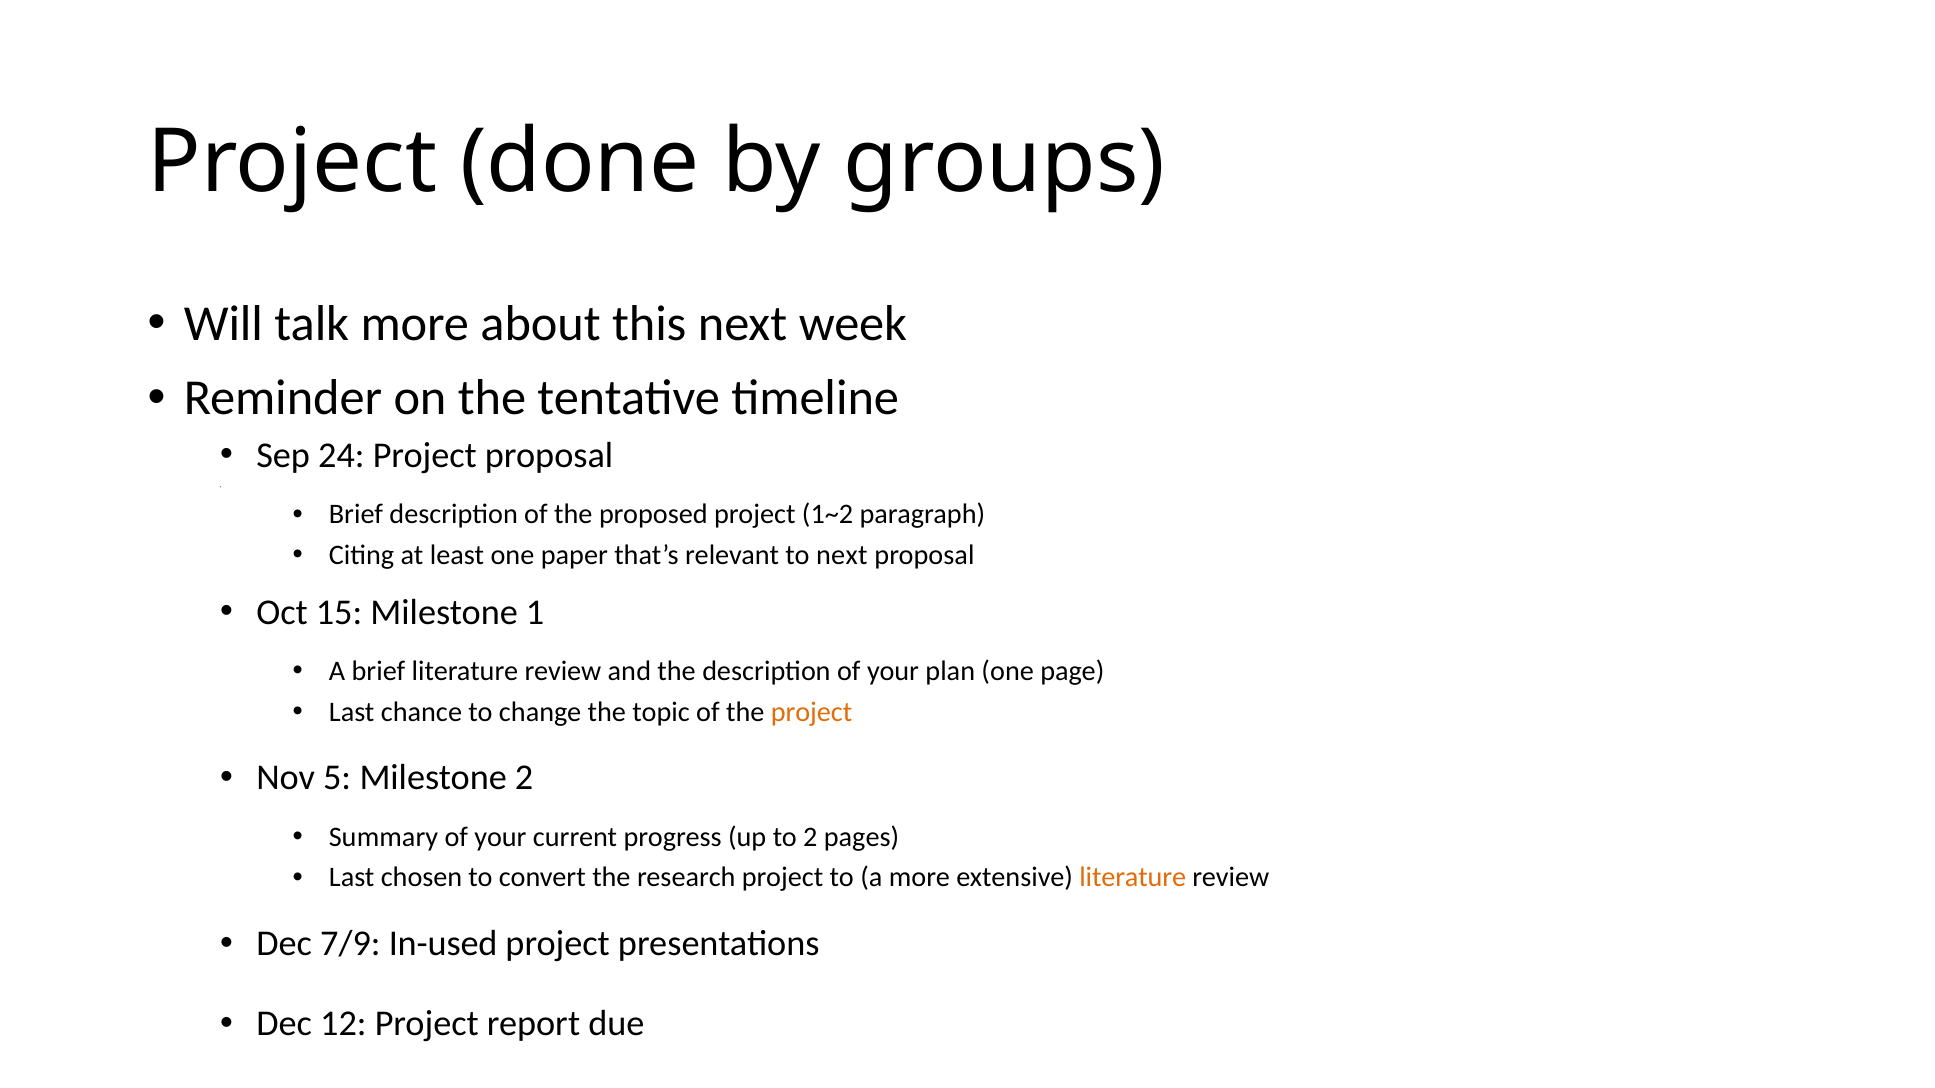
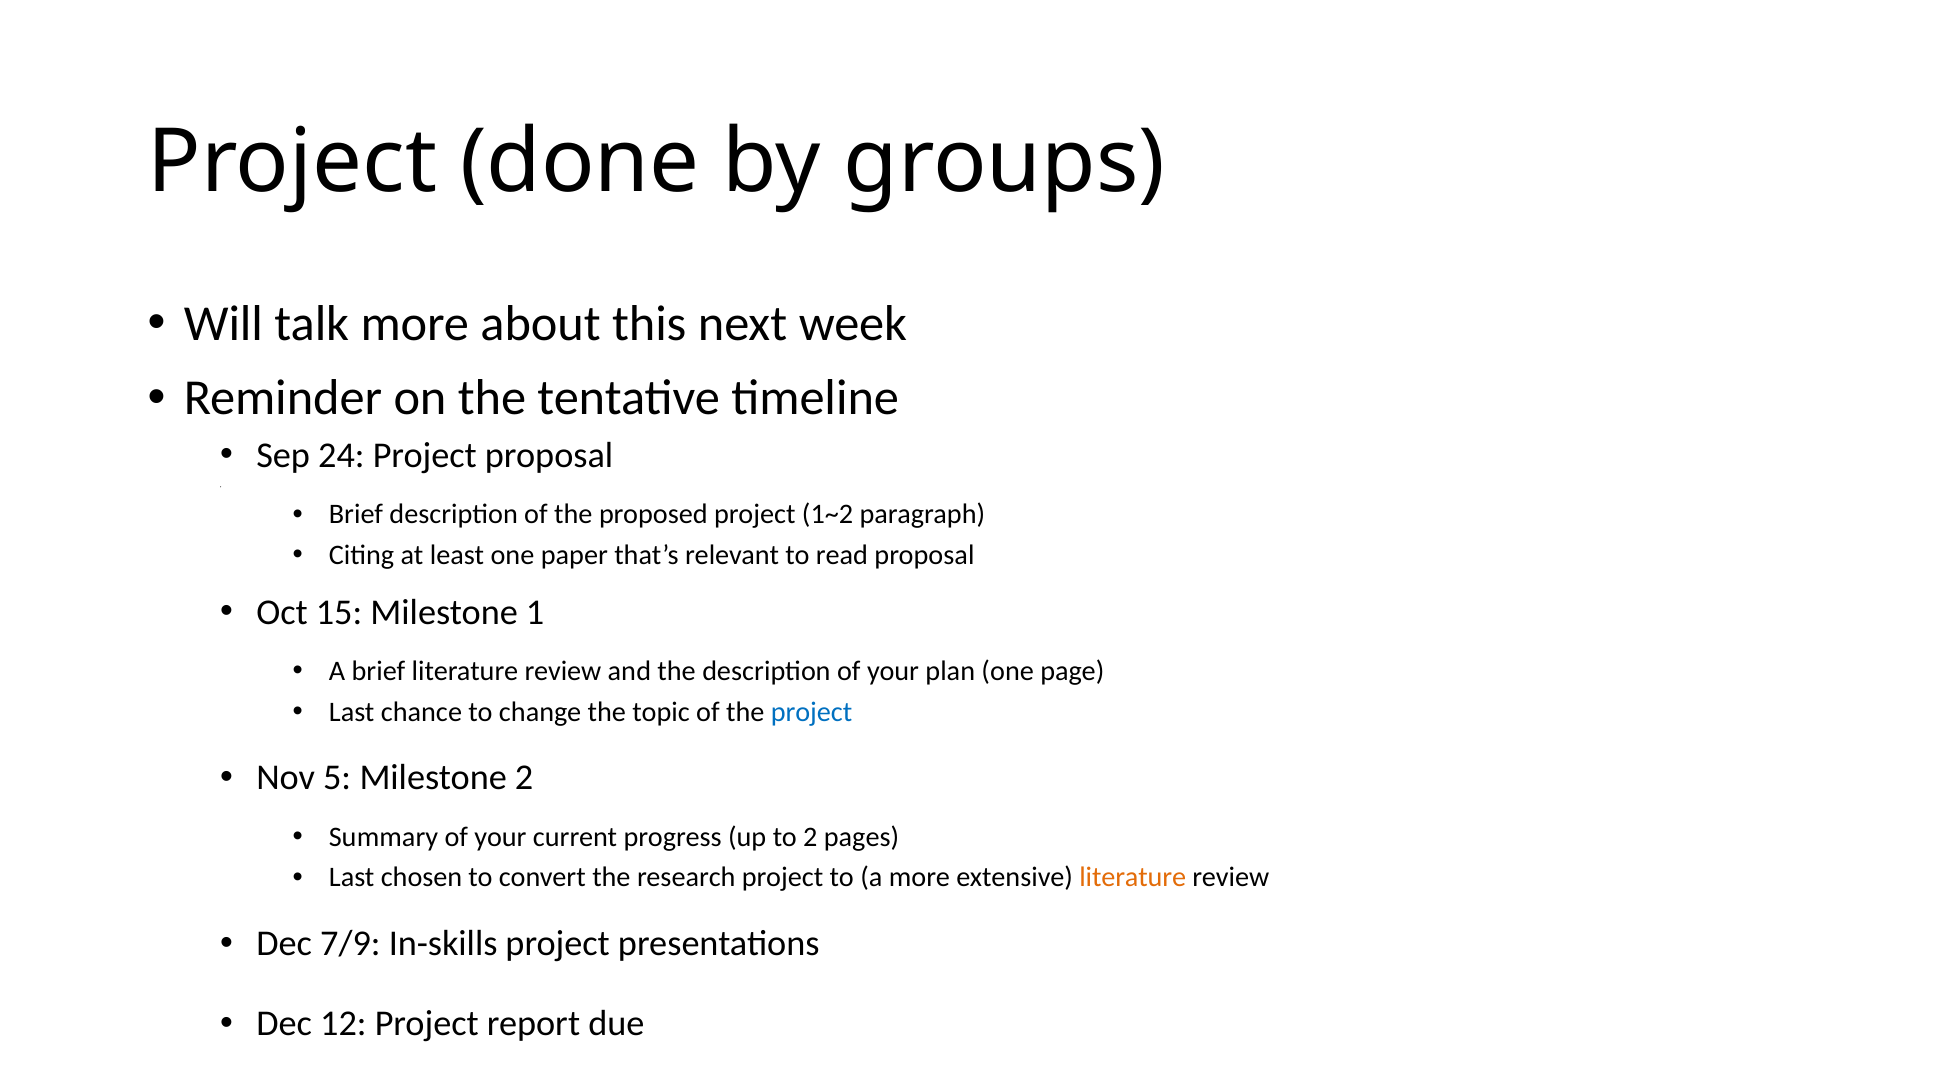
to next: next -> read
project at (811, 712) colour: orange -> blue
In-used: In-used -> In-skills
